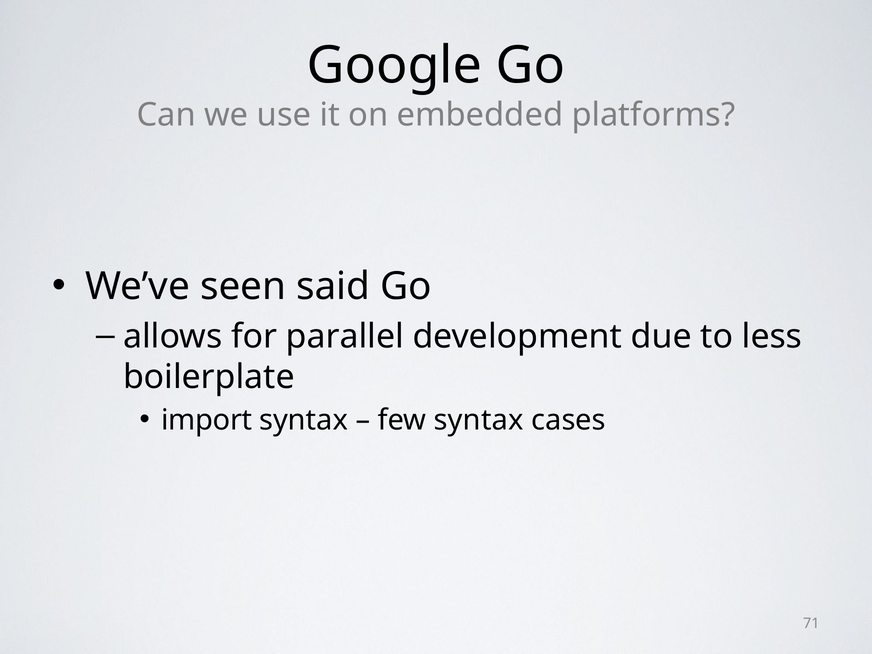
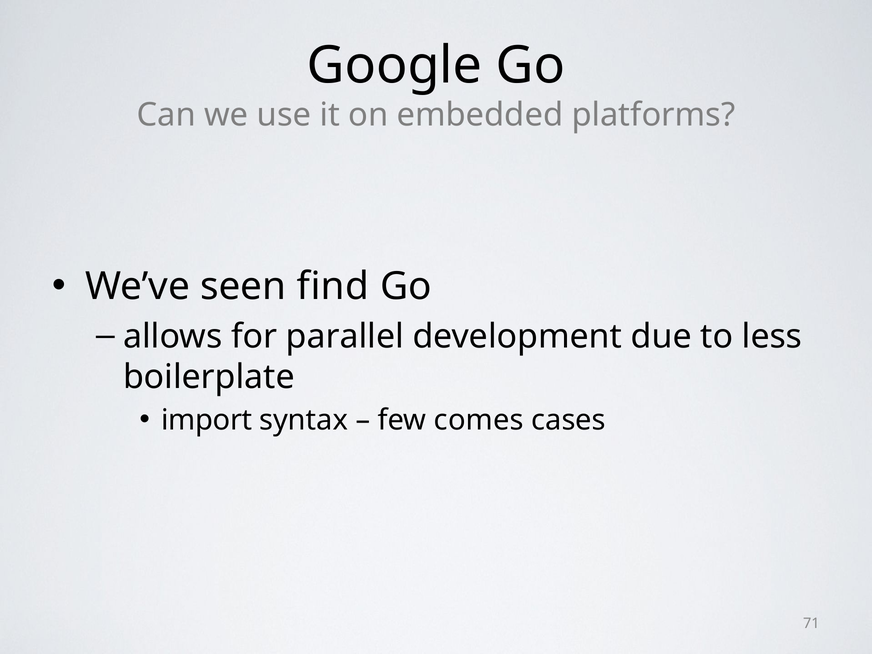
said: said -> find
few syntax: syntax -> comes
